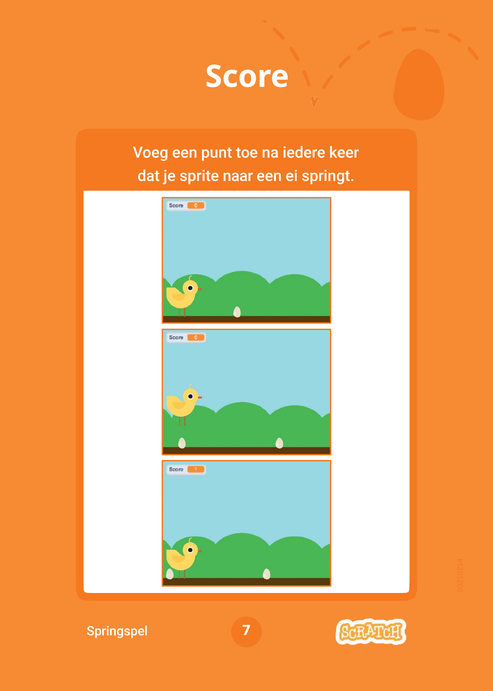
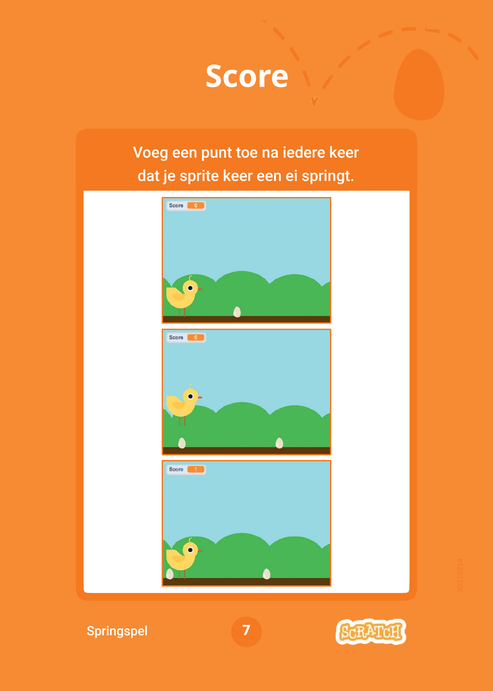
sprite naar: naar -> keer
